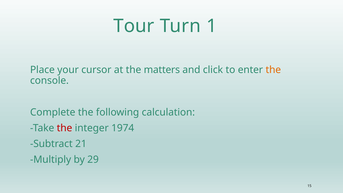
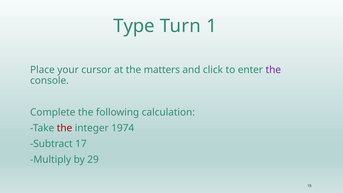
Tour: Tour -> Type
the at (273, 70) colour: orange -> purple
21: 21 -> 17
